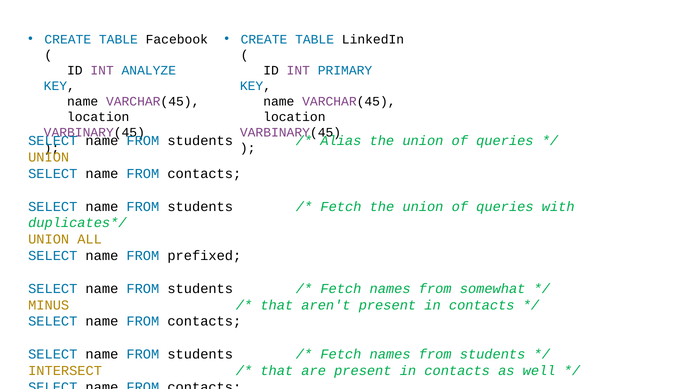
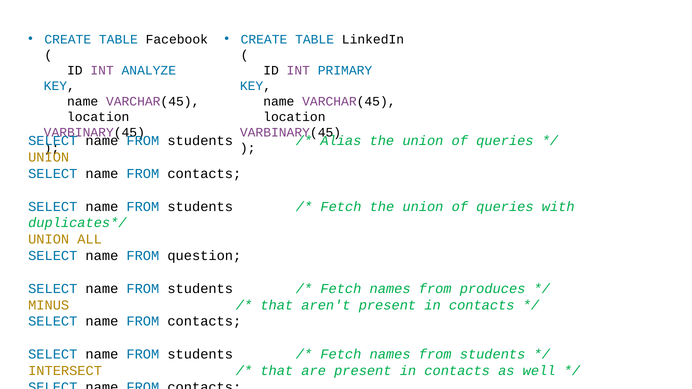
prefixed: prefixed -> question
somewhat: somewhat -> produces
